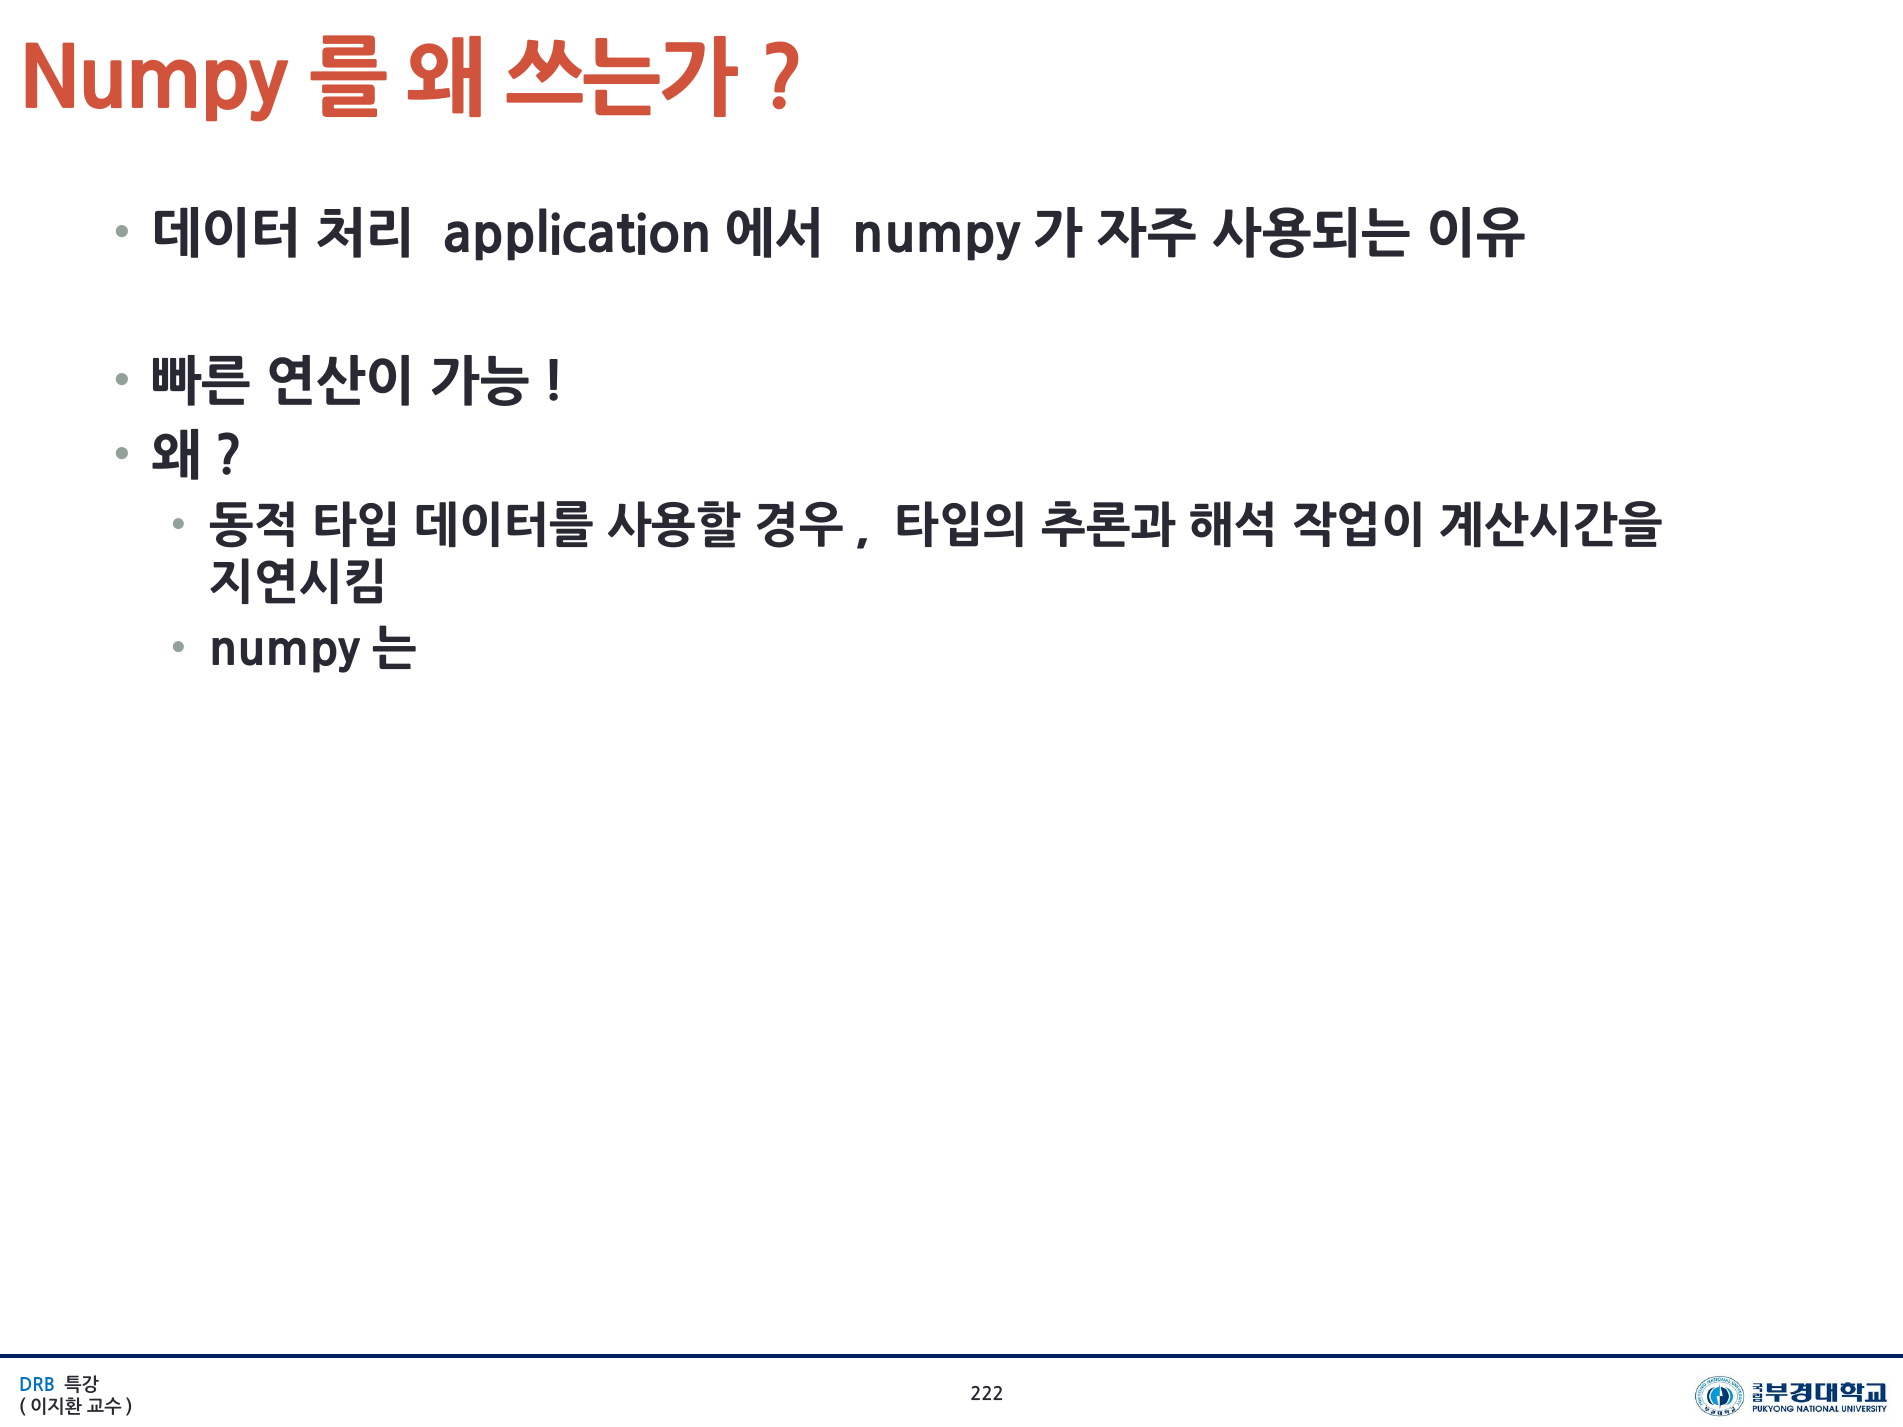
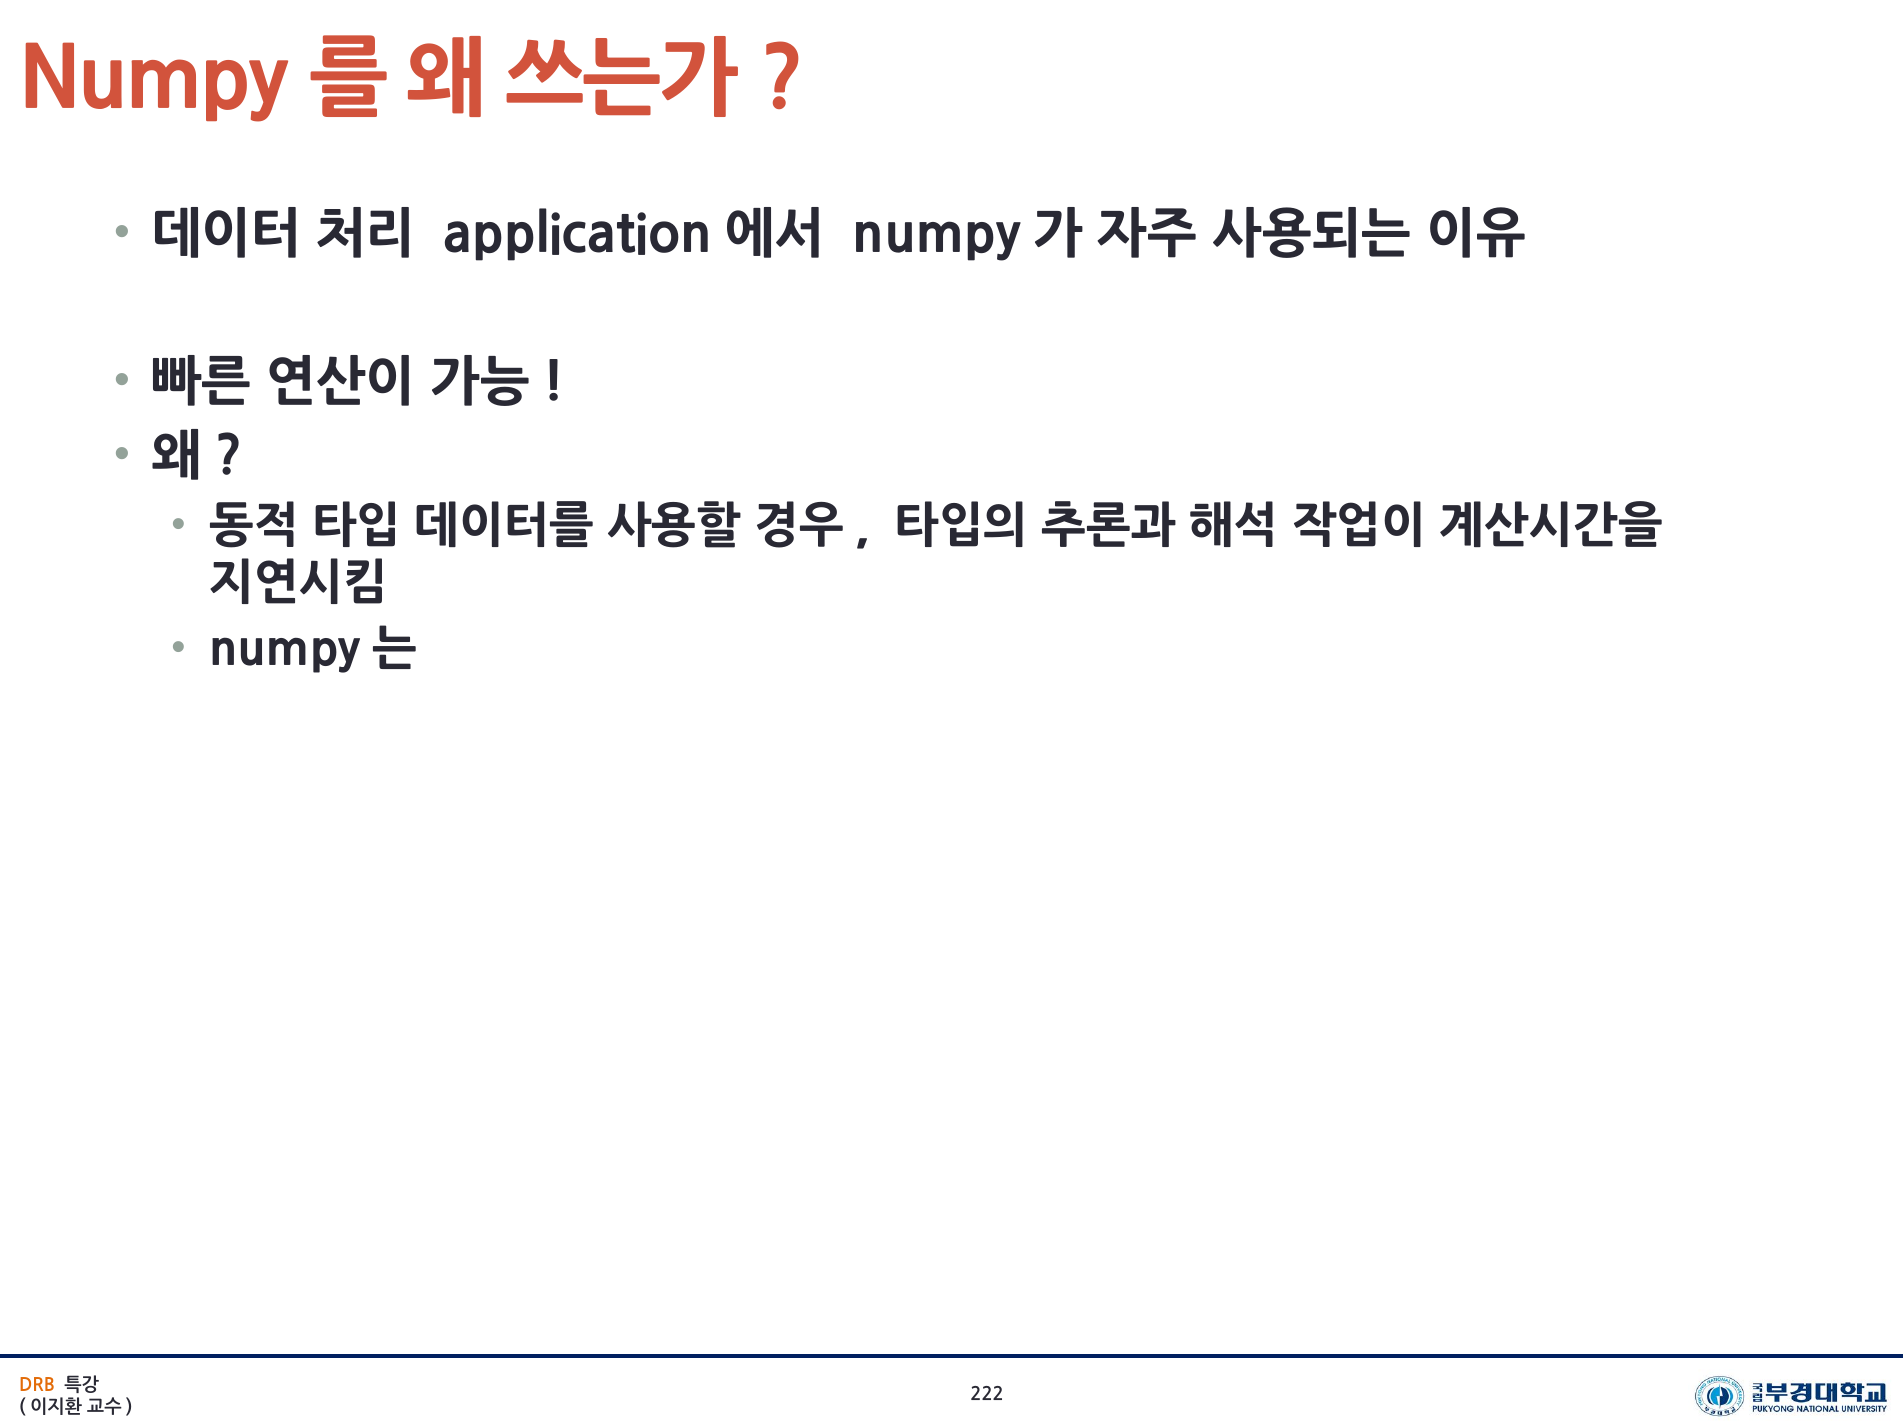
DRB colour: blue -> orange
